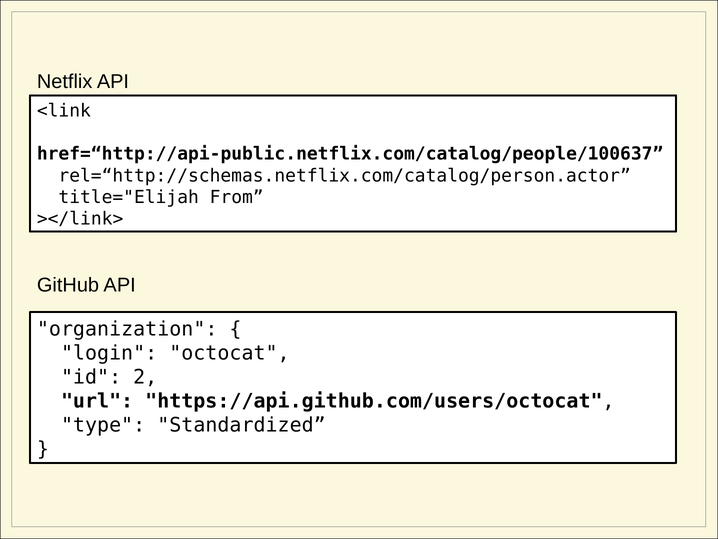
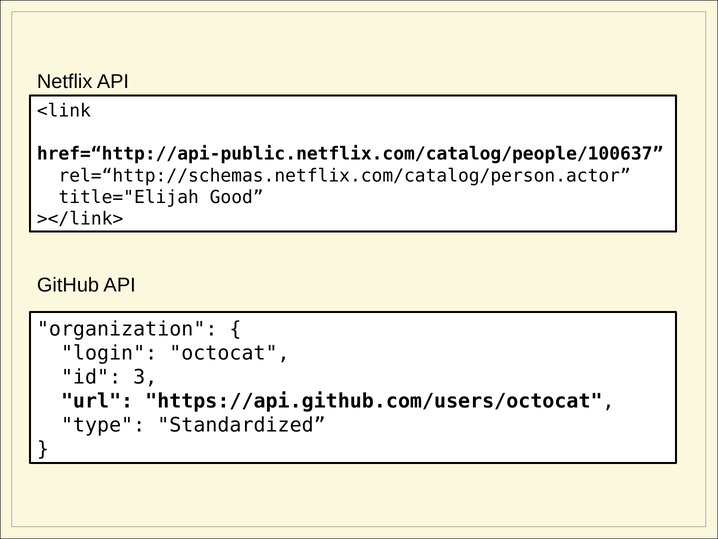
From: From -> Good
2: 2 -> 3
